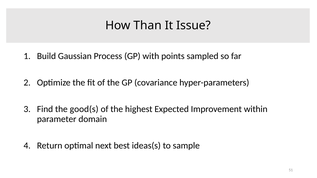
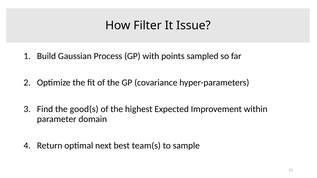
Than: Than -> Filter
ideas(s: ideas(s -> team(s
